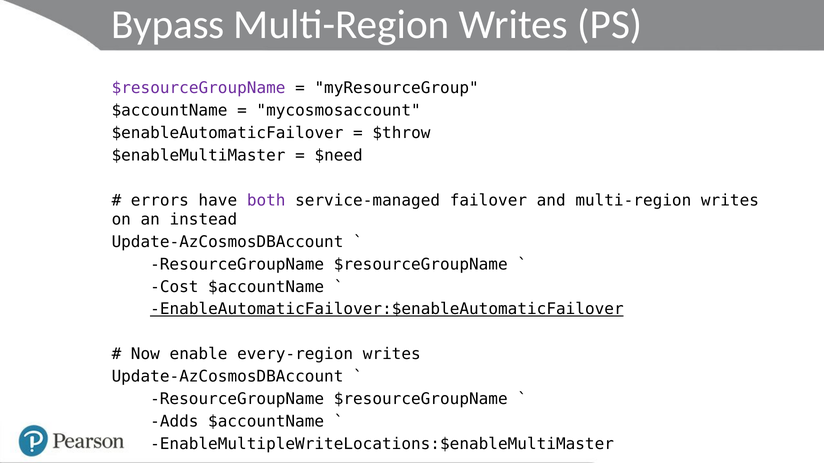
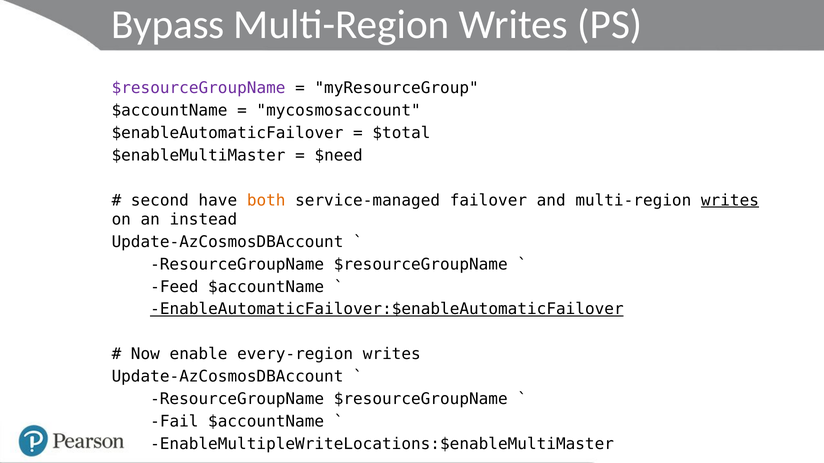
$throw: $throw -> $total
errors: errors -> second
both colour: purple -> orange
writes at (730, 201) underline: none -> present
Cost: Cost -> Feed
Adds: Adds -> Fail
